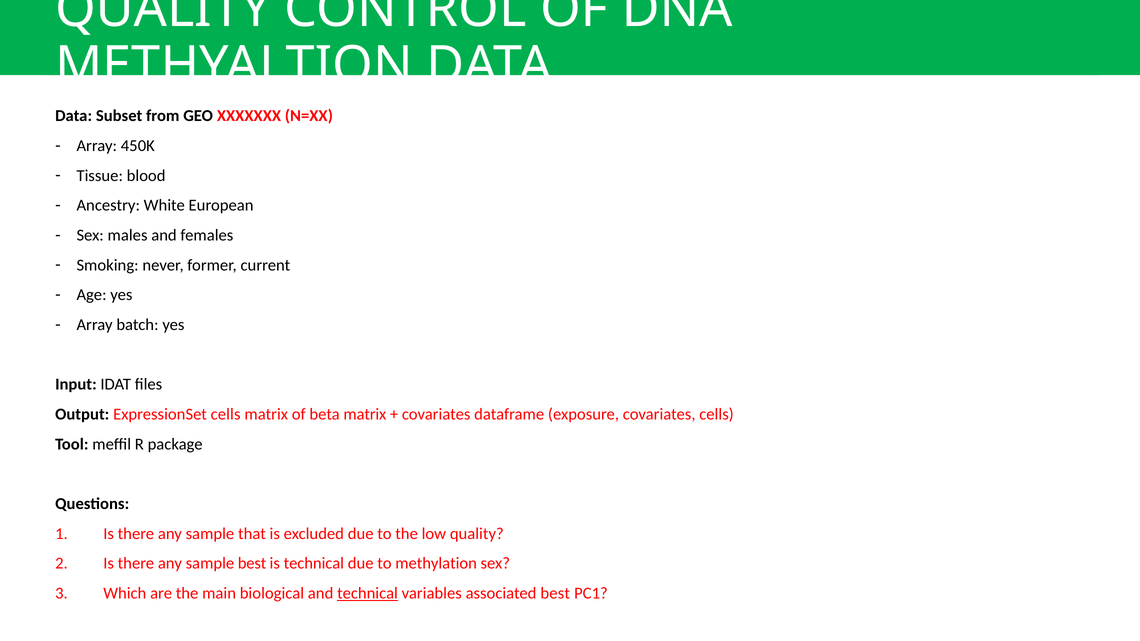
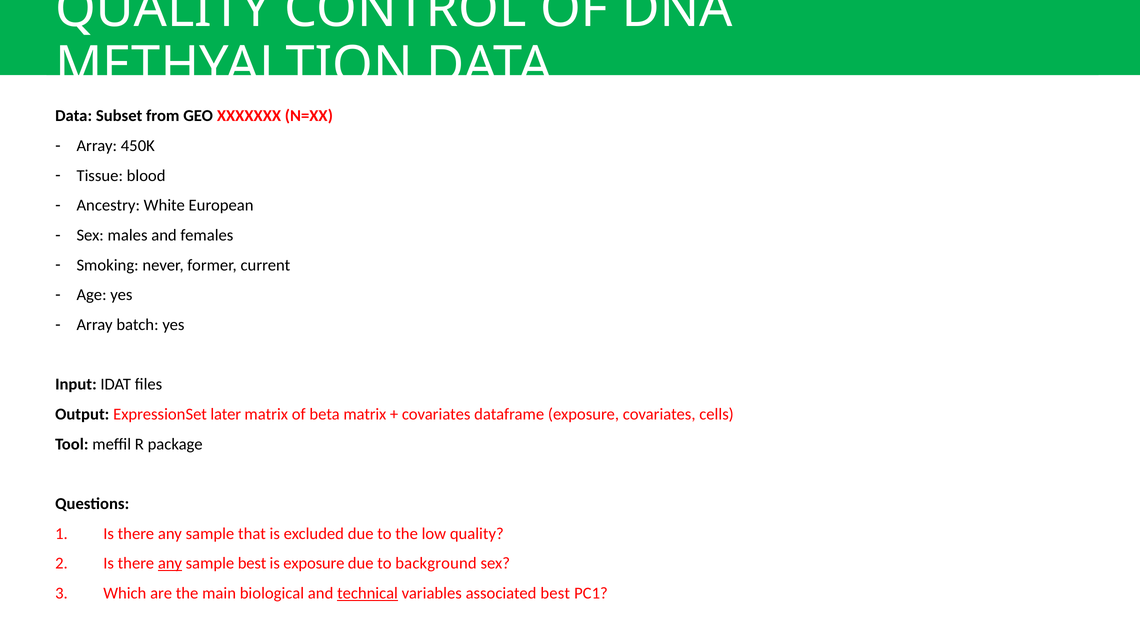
ExpressionSet cells: cells -> later
any at (170, 564) underline: none -> present
is technical: technical -> exposure
methylation: methylation -> background
